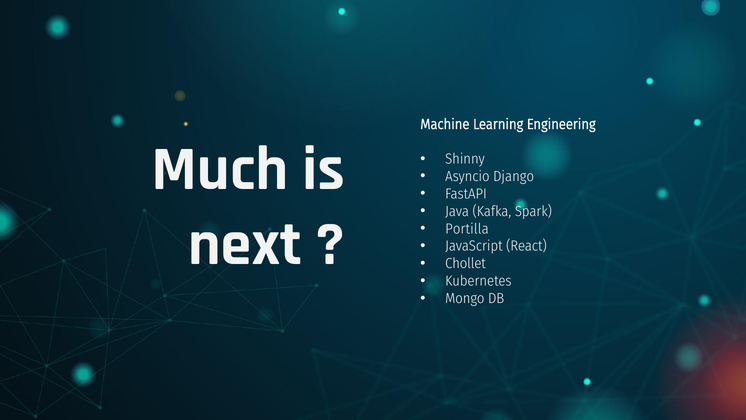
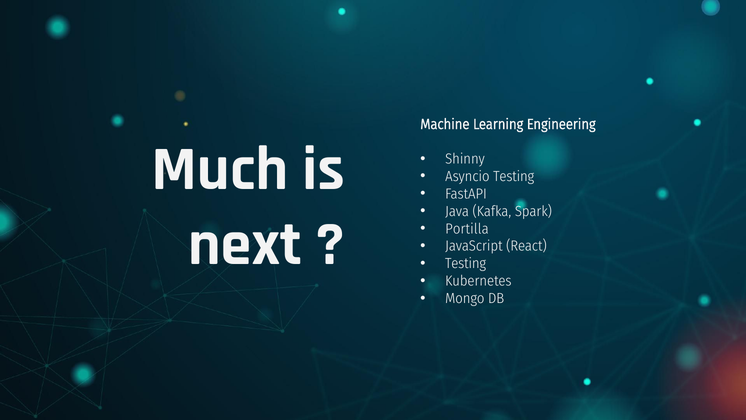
Asyncio Django: Django -> Testing
Chollet at (465, 263): Chollet -> Testing
